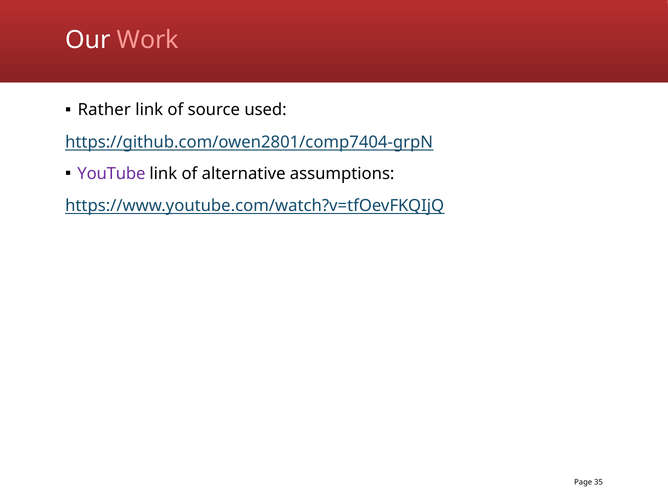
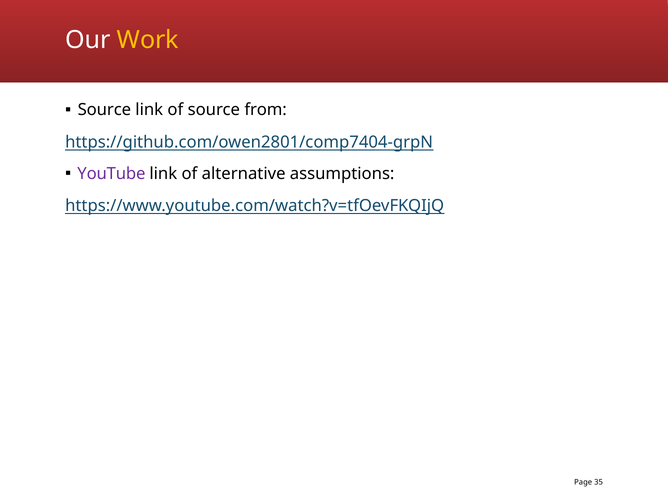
Work colour: pink -> yellow
Rather at (104, 110): Rather -> Source
used: used -> from
